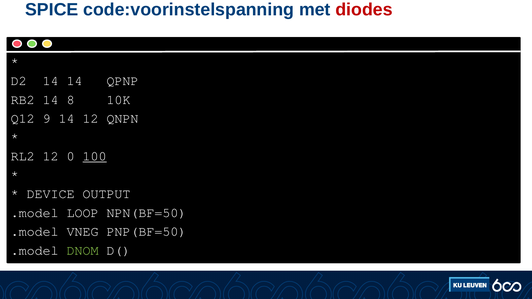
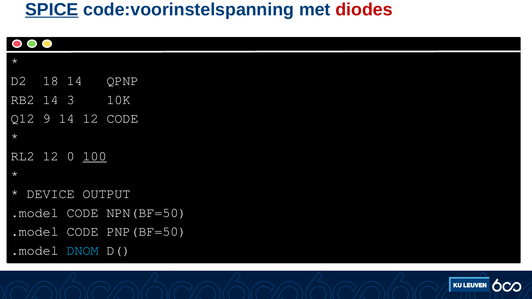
SPICE underline: none -> present
D2 14: 14 -> 18
8: 8 -> 3
12 QNPN: QNPN -> CODE
LOOP at (83, 213): LOOP -> CODE
VNEG at (83, 232): VNEG -> CODE
DNOM colour: light green -> light blue
